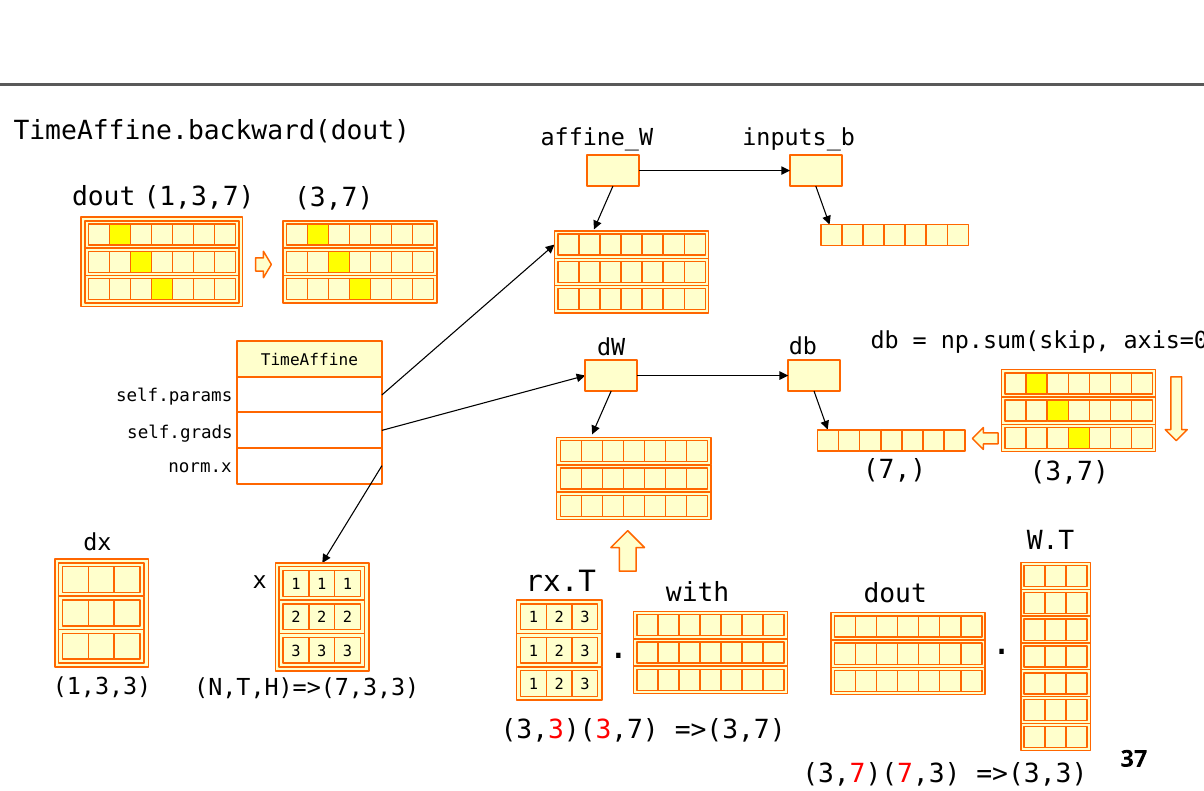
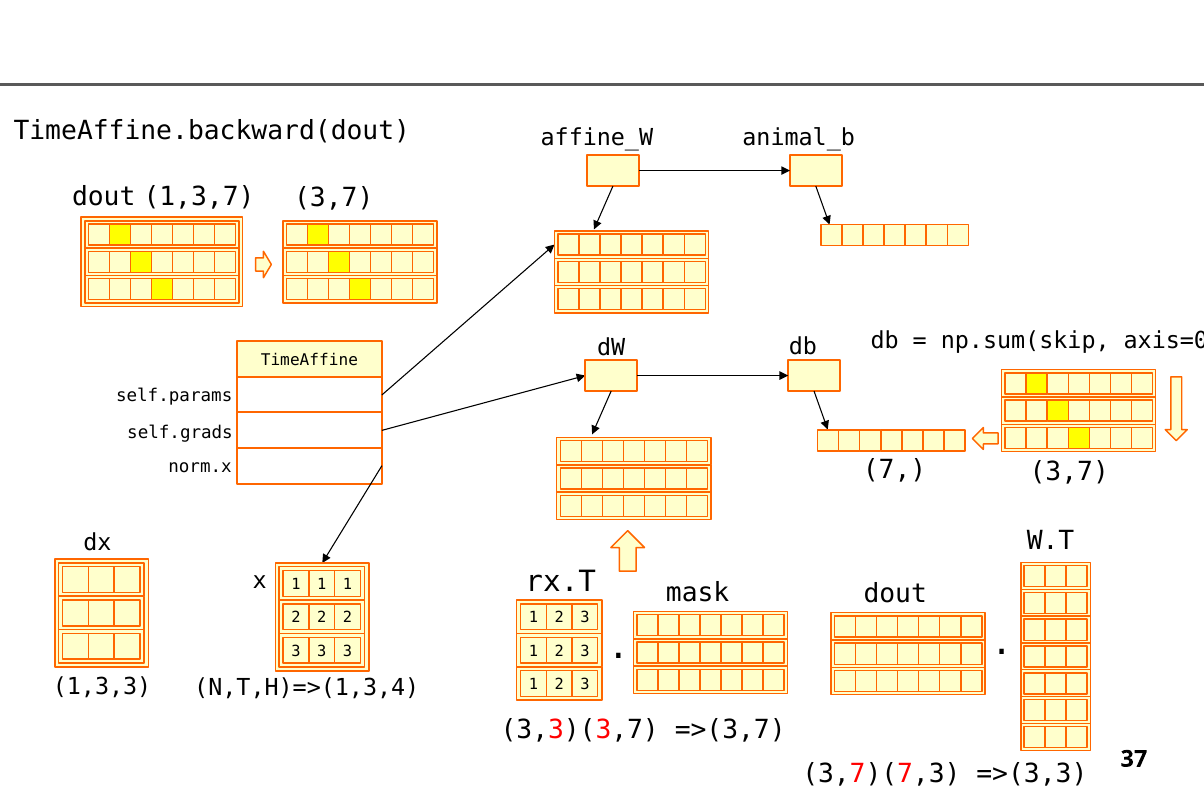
inputs_b: inputs_b -> animal_b
with: with -> mask
N,T,H)=>(7,3,3: N,T,H)=>(7,3,3 -> N,T,H)=>(1,3,4
